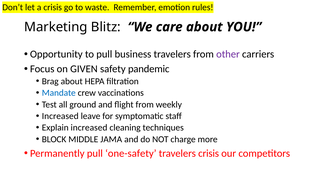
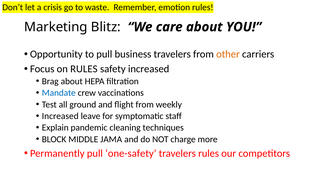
other colour: purple -> orange
on GIVEN: GIVEN -> RULES
safety pandemic: pandemic -> increased
Explain increased: increased -> pandemic
travelers crisis: crisis -> rules
